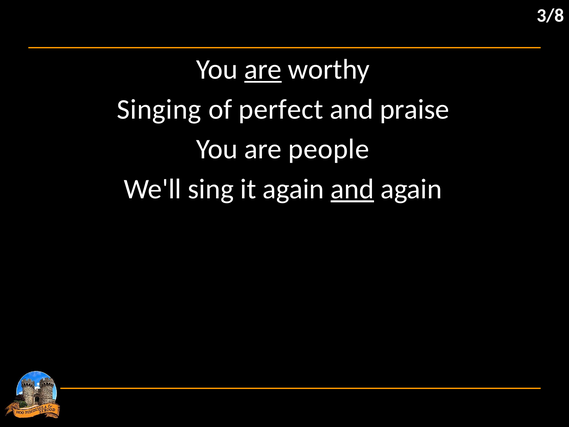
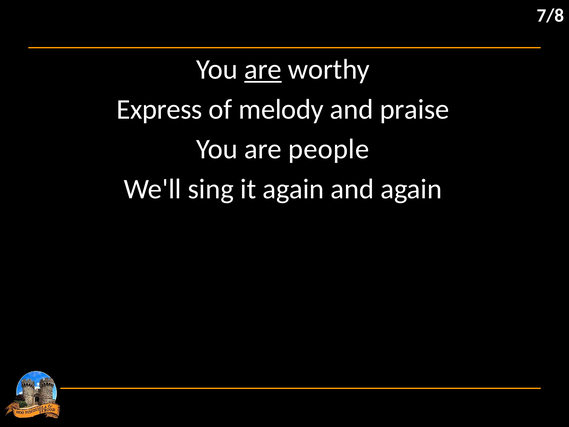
3/8: 3/8 -> 7/8
Singing: Singing -> Express
perfect: perfect -> melody
and at (352, 189) underline: present -> none
